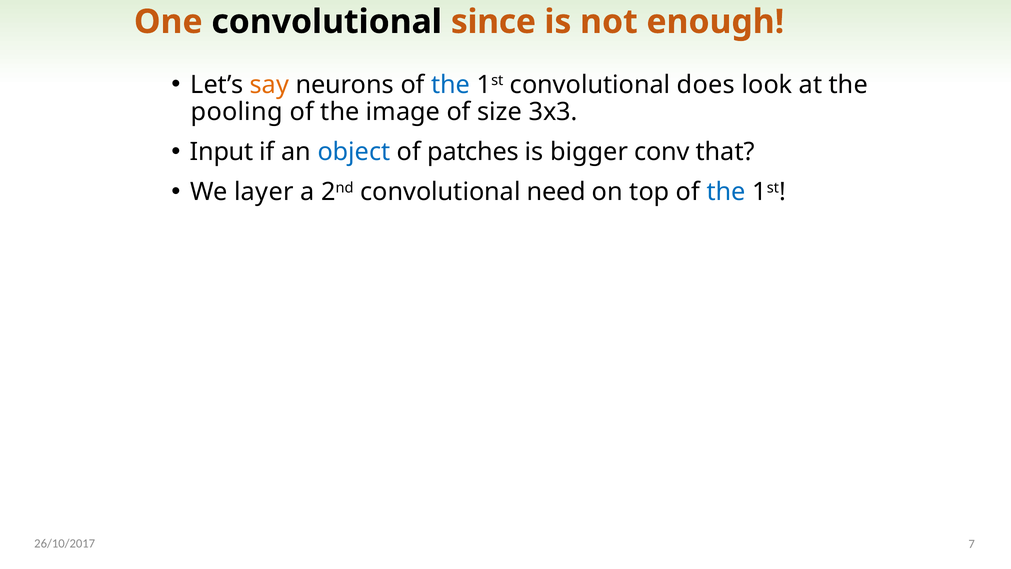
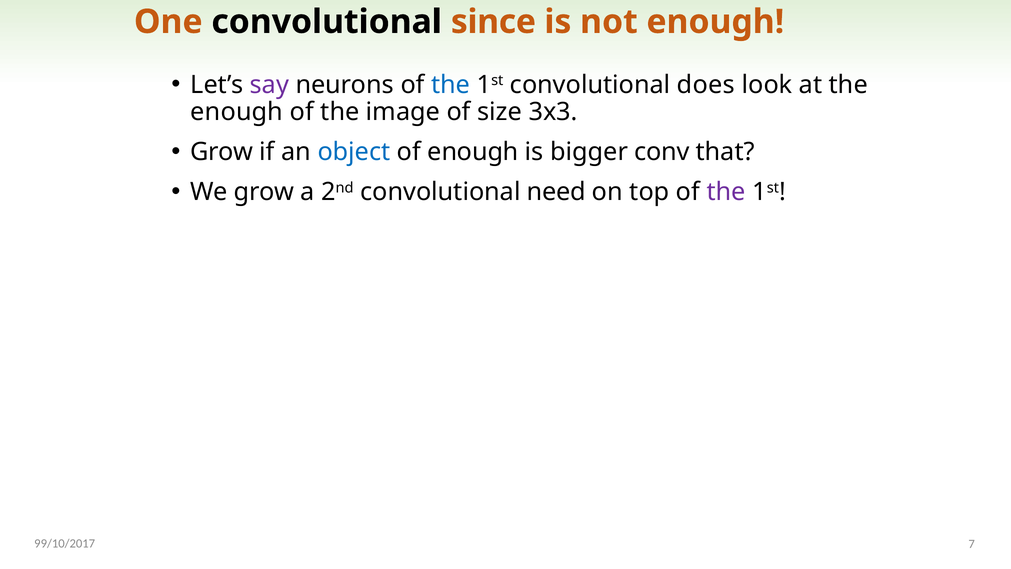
say colour: orange -> purple
pooling at (237, 112): pooling -> enough
Input at (222, 152): Input -> Grow
of patches: patches -> enough
We layer: layer -> grow
the at (726, 192) colour: blue -> purple
26/10/2017: 26/10/2017 -> 99/10/2017
